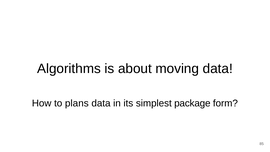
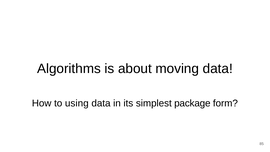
plans: plans -> using
